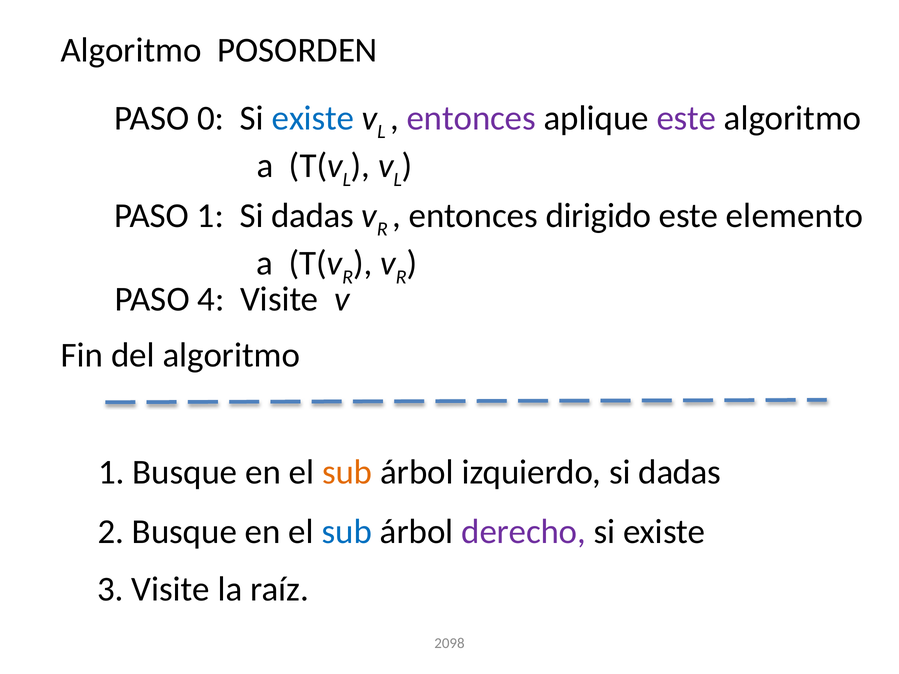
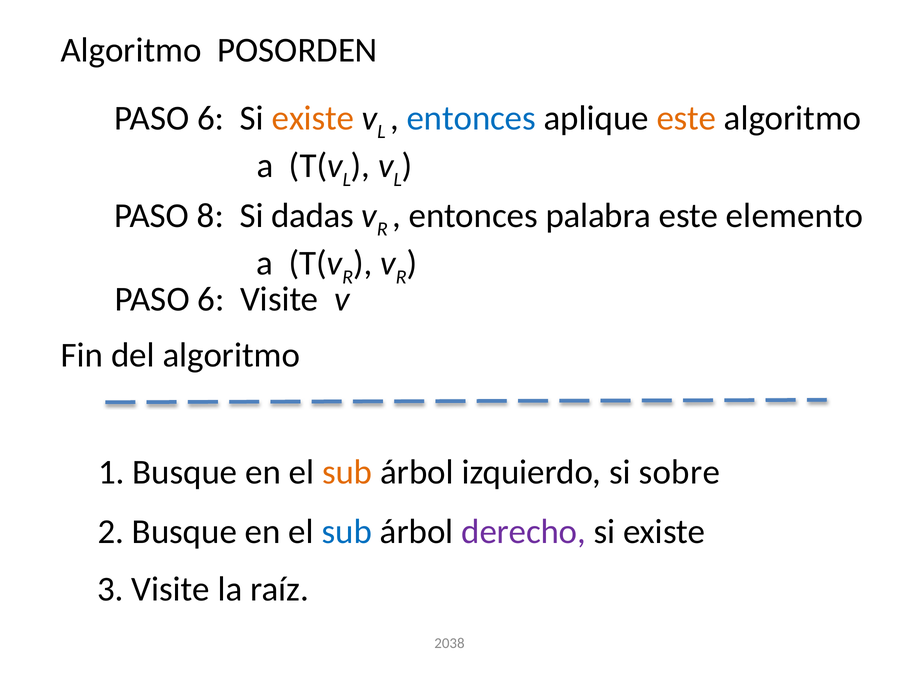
0 at (211, 118): 0 -> 6
existe at (313, 118) colour: blue -> orange
entonces at (471, 118) colour: purple -> blue
este at (686, 118) colour: purple -> orange
PASO 1: 1 -> 8
dirigido: dirigido -> palabra
4 at (211, 299): 4 -> 6
izquierdo si dadas: dadas -> sobre
2098: 2098 -> 2038
